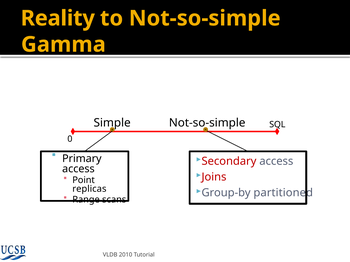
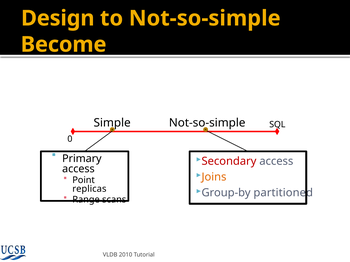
Reality: Reality -> Design
Gamma: Gamma -> Become
Joins colour: red -> orange
